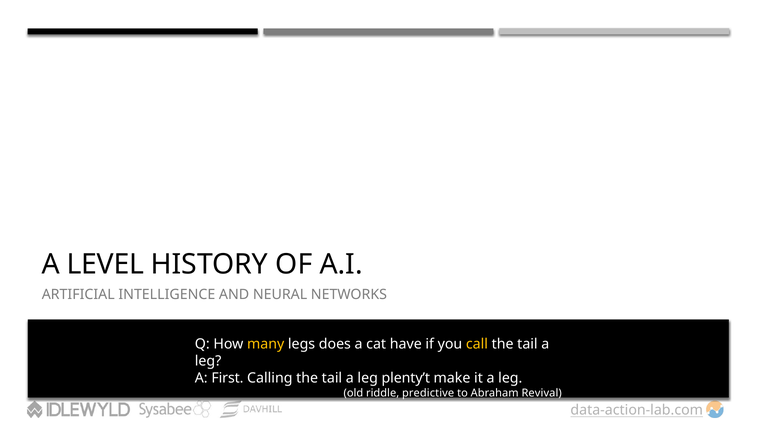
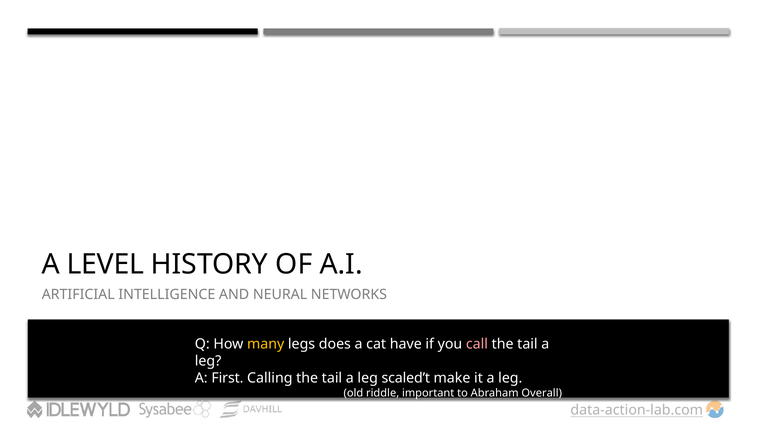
call colour: yellow -> pink
plenty’t: plenty’t -> scaled’t
predictive: predictive -> important
Revival: Revival -> Overall
